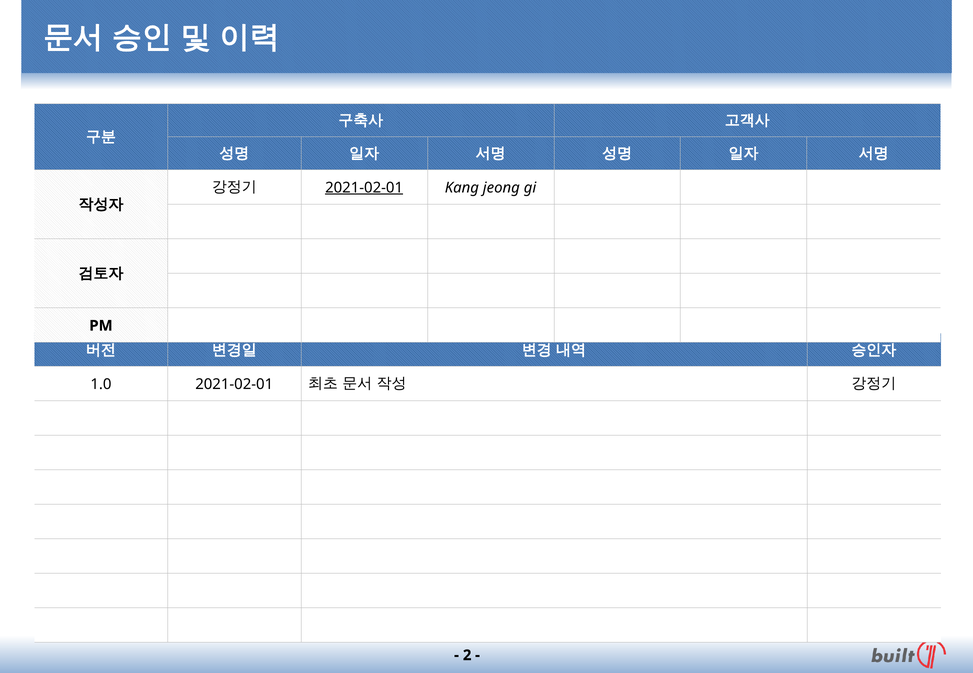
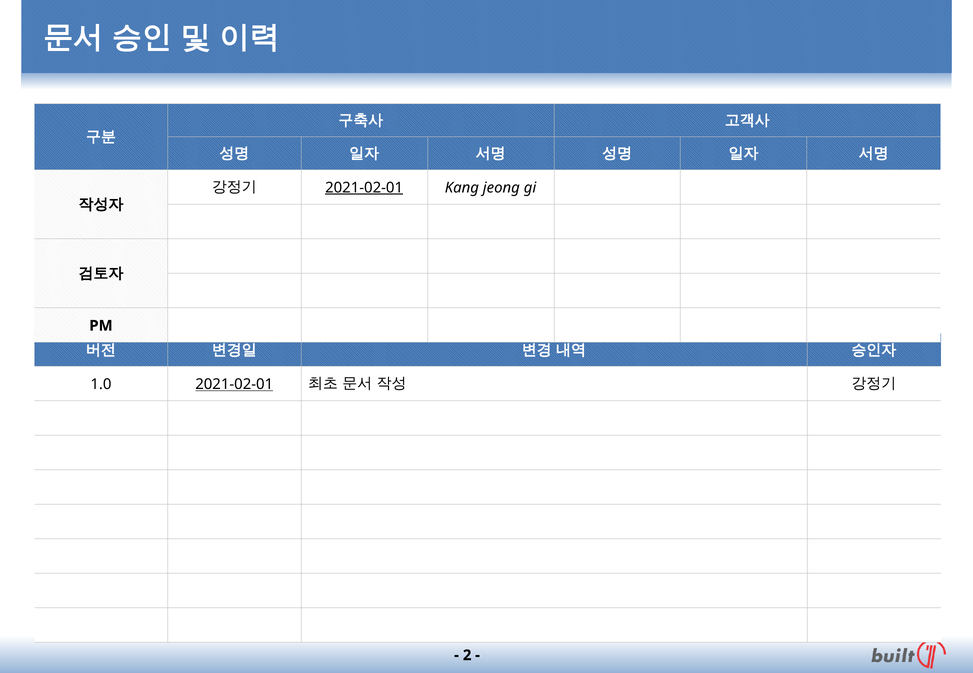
2021-02-01 at (234, 385) underline: none -> present
